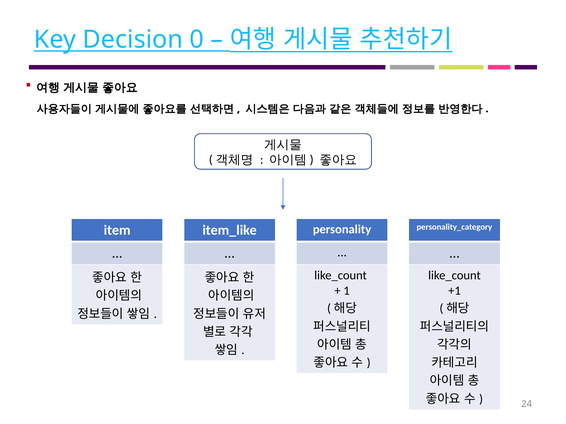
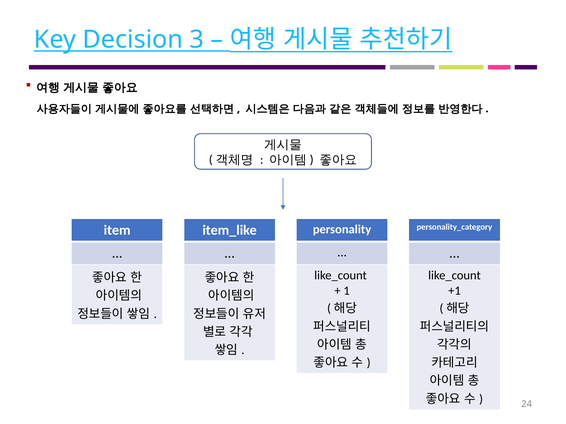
0: 0 -> 3
